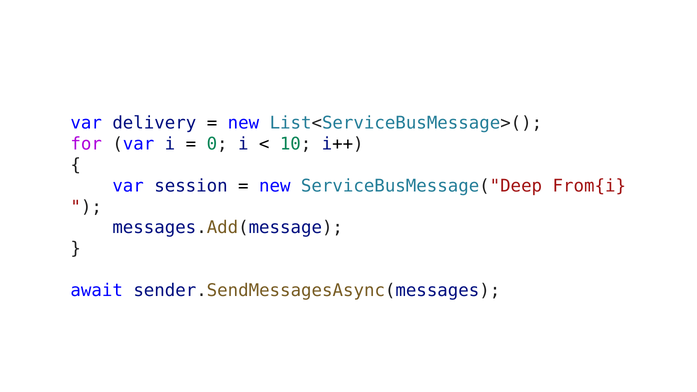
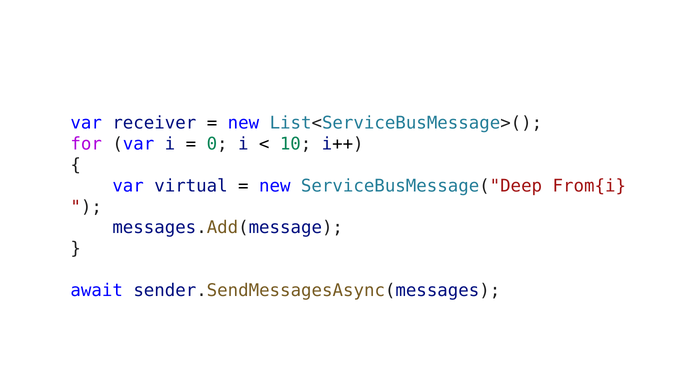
delivery: delivery -> receiver
session: session -> virtual
